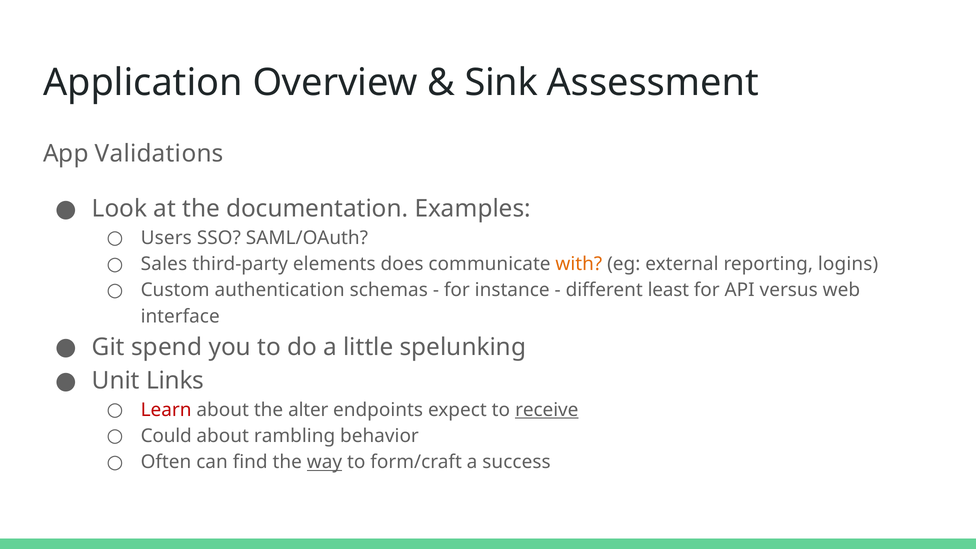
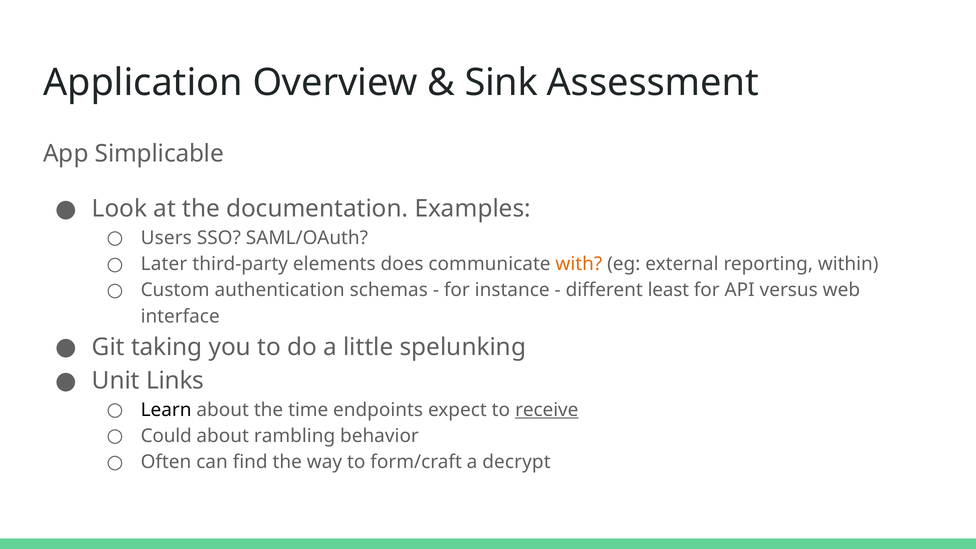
Validations: Validations -> Simplicable
Sales: Sales -> Later
logins: logins -> within
spend: spend -> taking
Learn colour: red -> black
alter: alter -> time
way underline: present -> none
success: success -> decrypt
